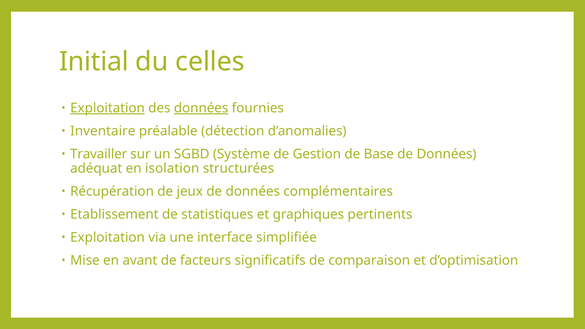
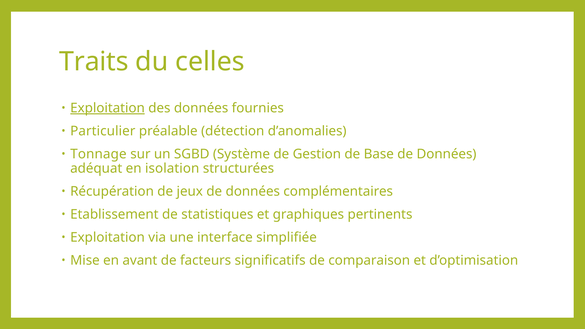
Initial: Initial -> Traits
données at (201, 108) underline: present -> none
Inventaire: Inventaire -> Particulier
Travailler: Travailler -> Tonnage
